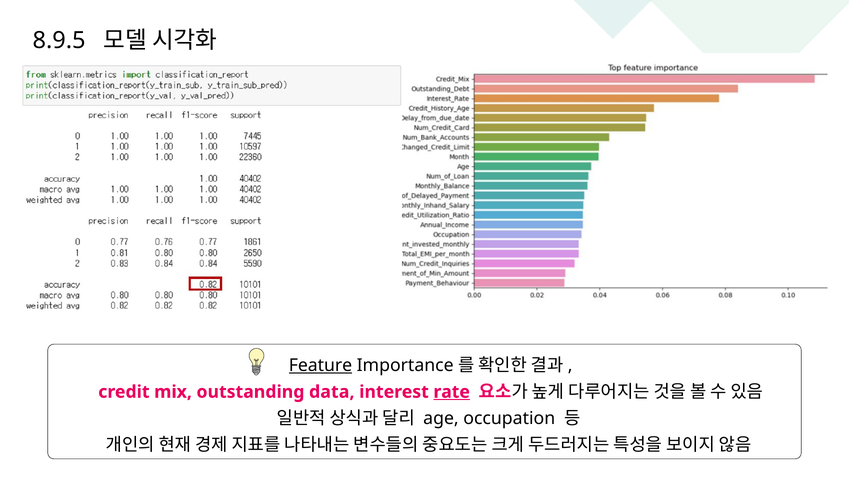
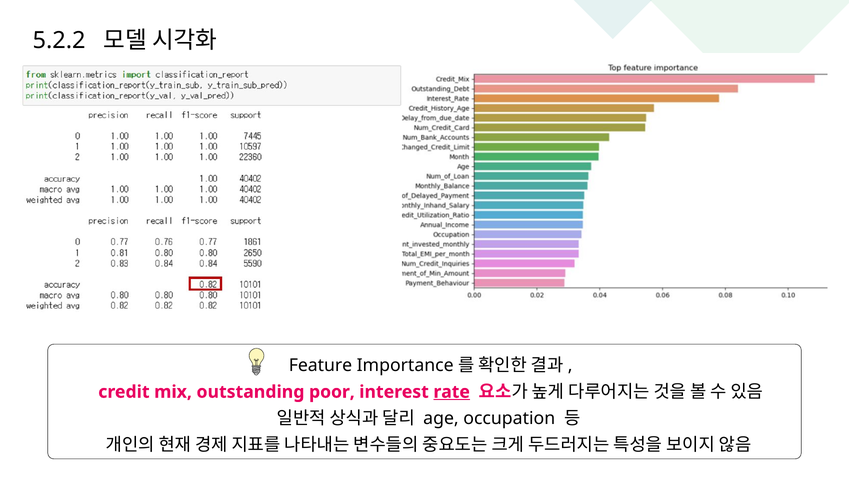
8.9.5: 8.9.5 -> 5.2.2
Feature underline: present -> none
data: data -> poor
